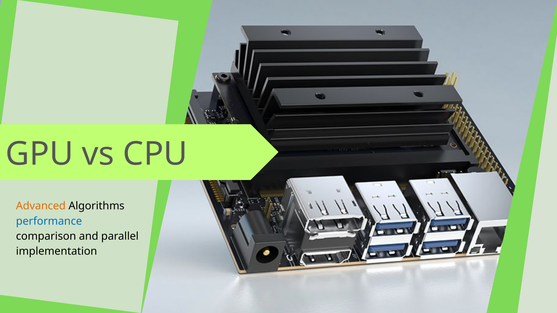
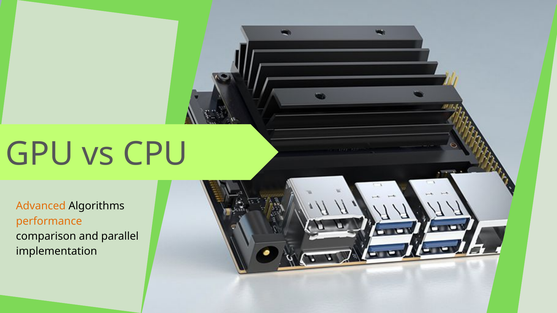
performance colour: blue -> orange
